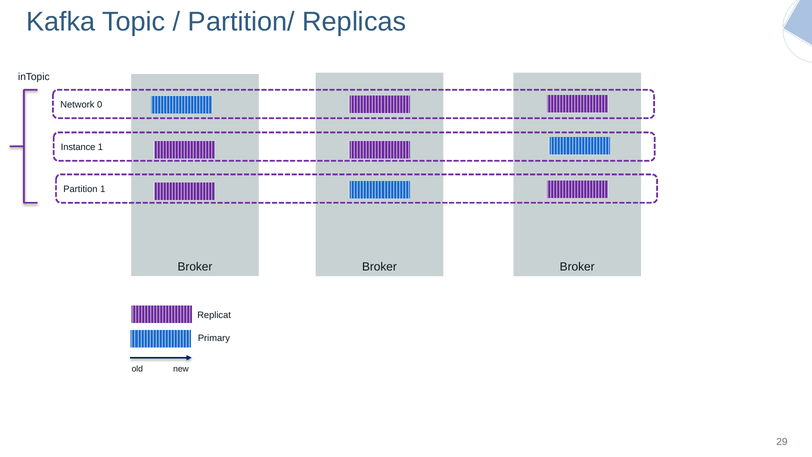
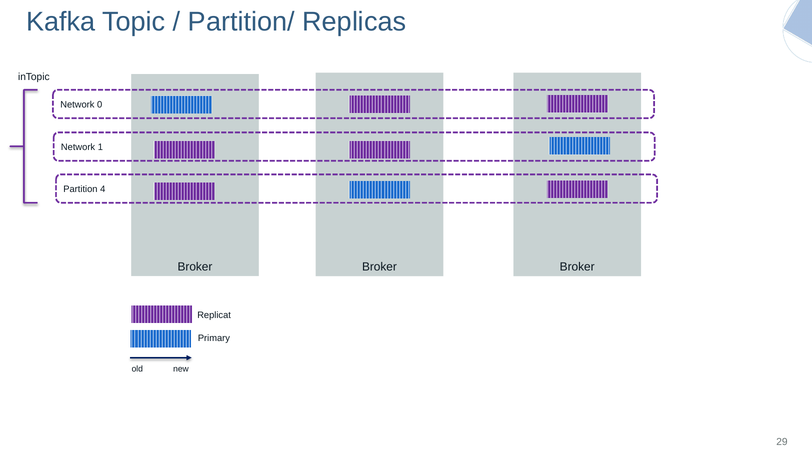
Instance at (78, 147): Instance -> Network
Partition 1: 1 -> 4
